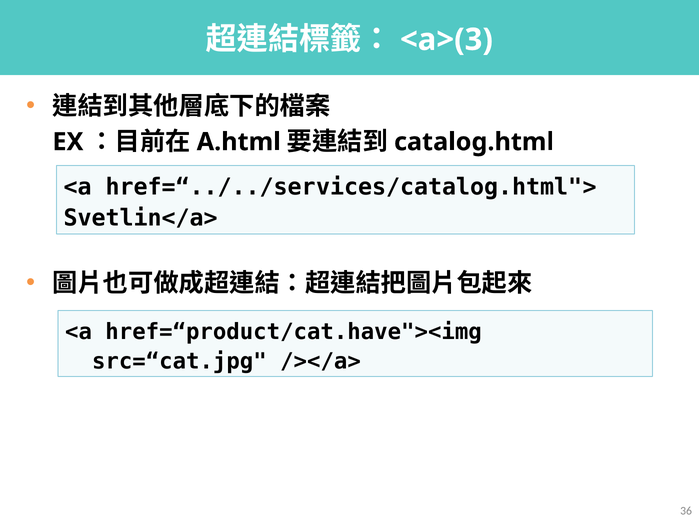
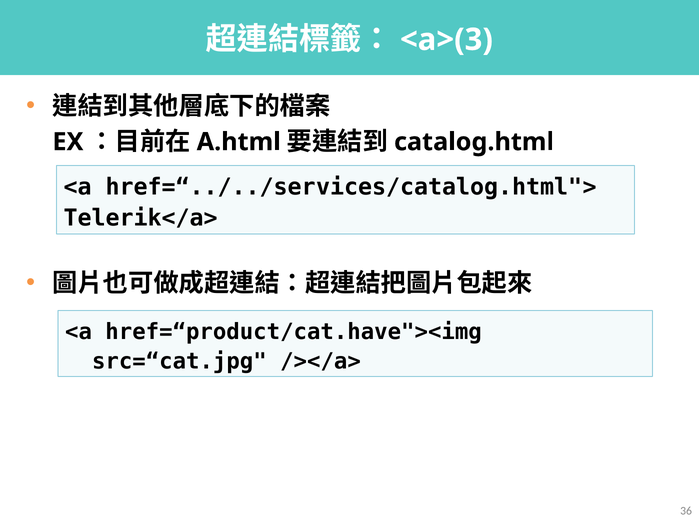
Svetlin</a>: Svetlin</a> -> Telerik</a>
